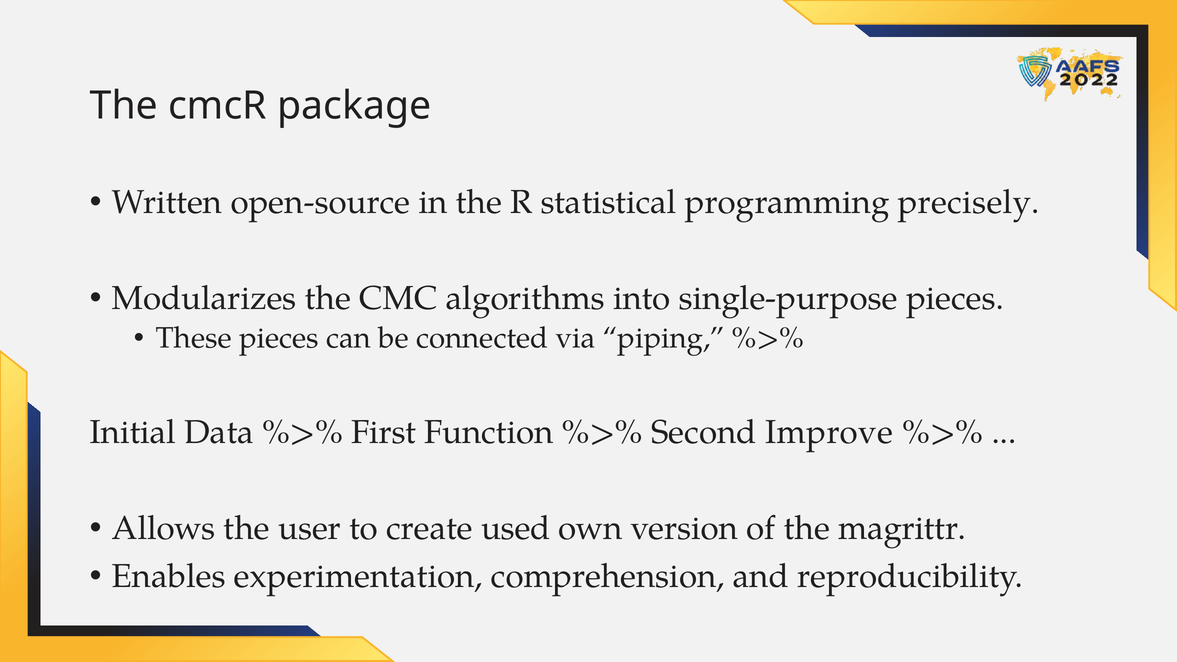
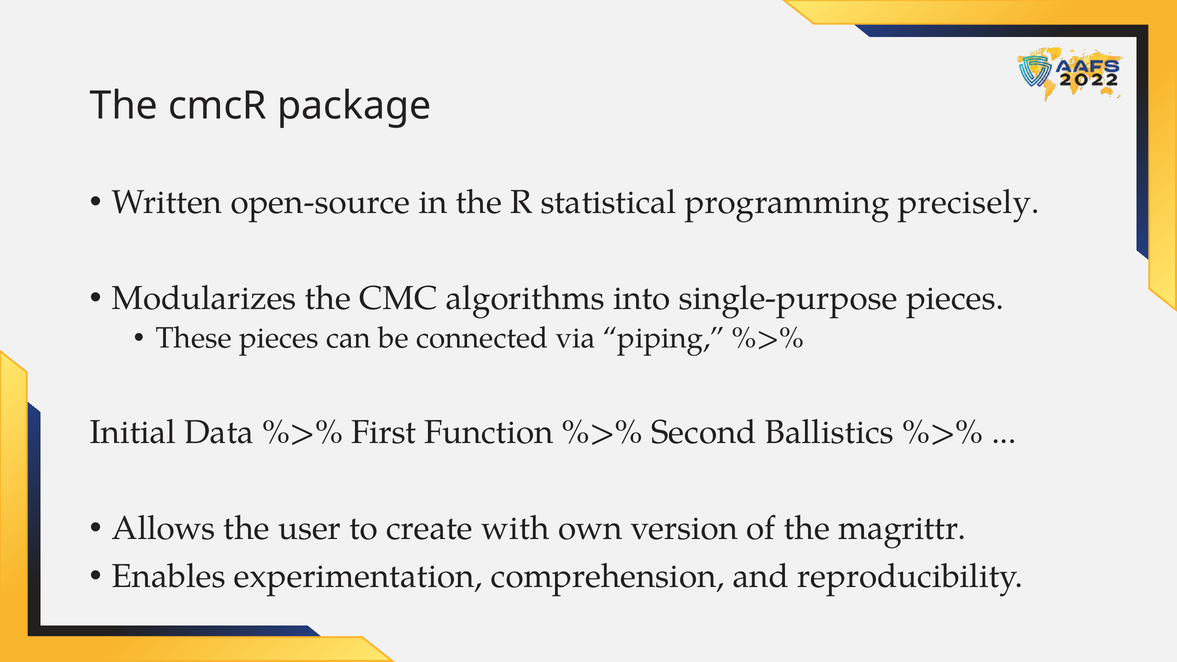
Improve: Improve -> Ballistics
used: used -> with
